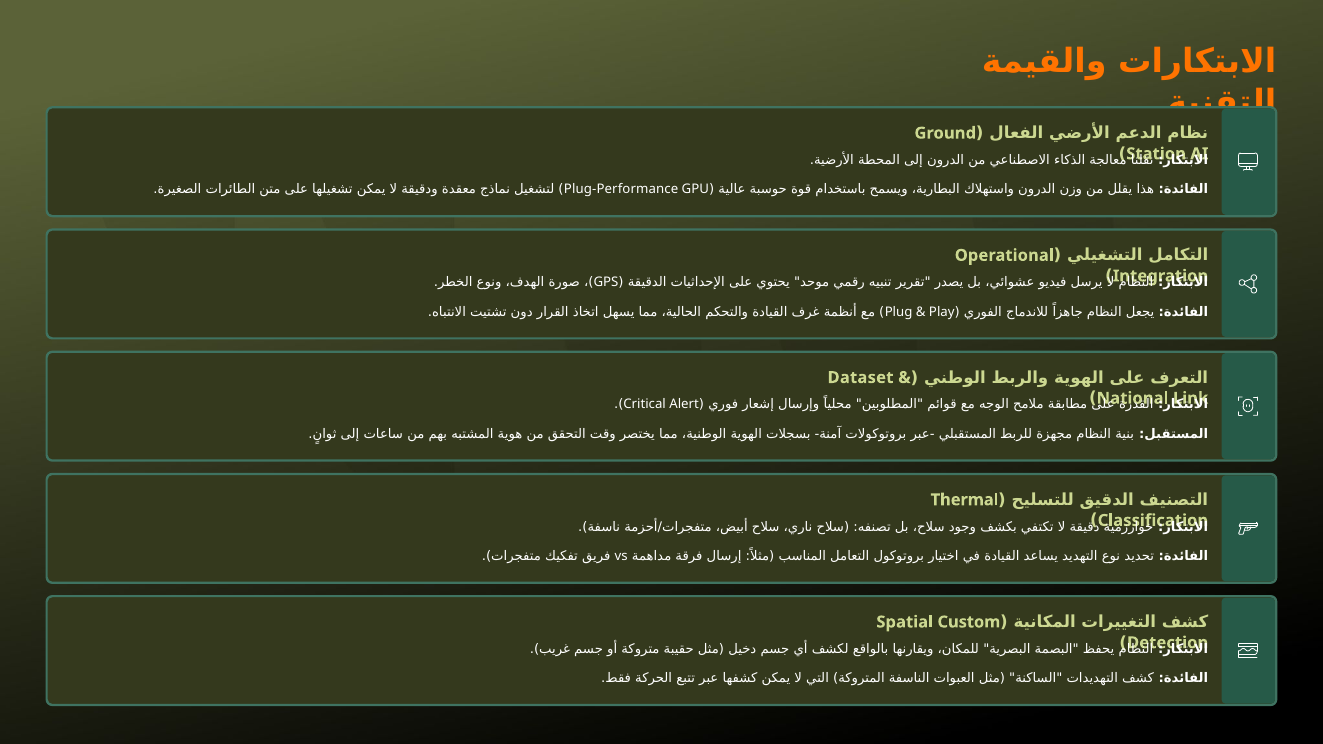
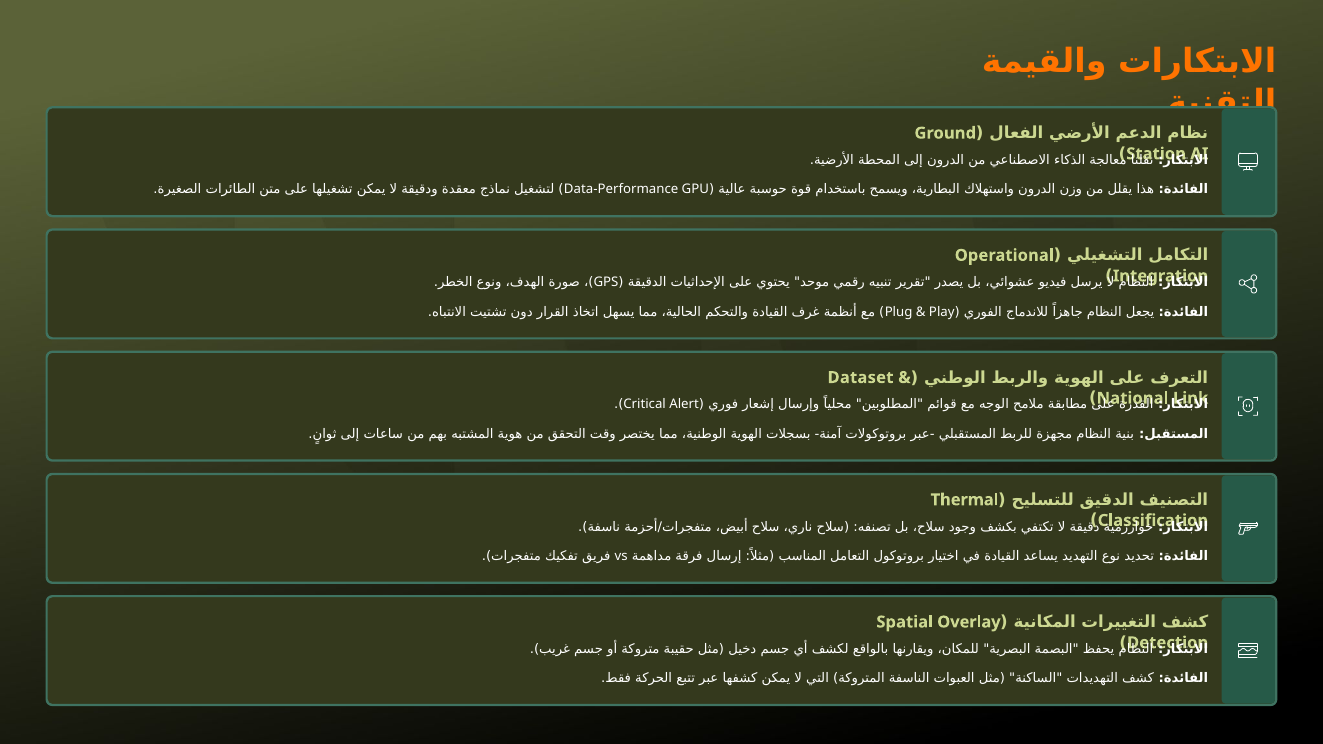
Plug-Performance: Plug-Performance -> Data-Performance
Custom: Custom -> Overlay
